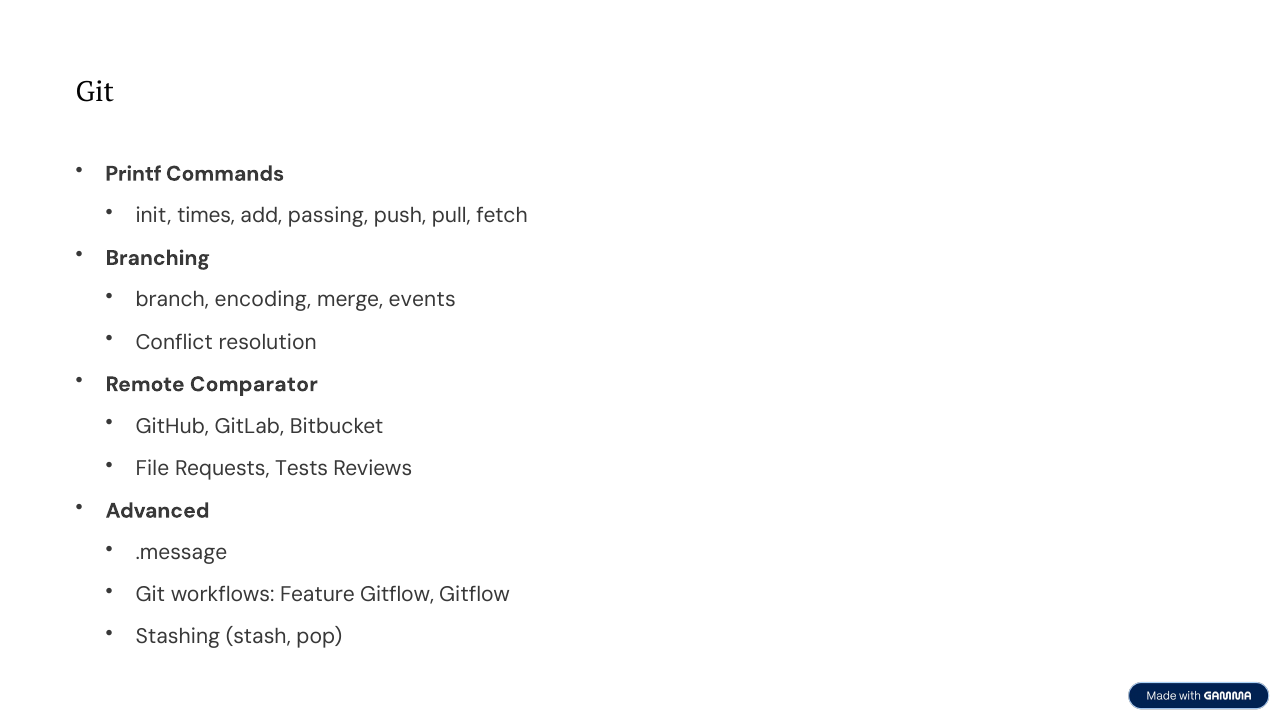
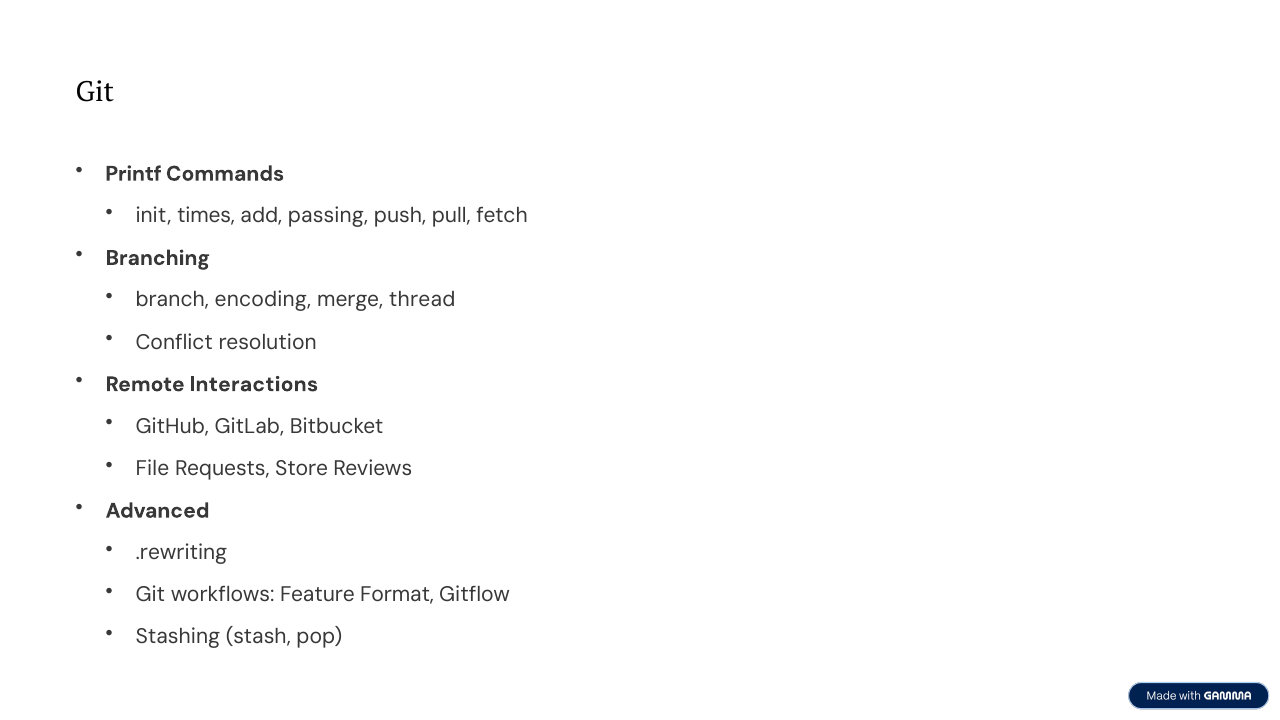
events: events -> thread
Comparator: Comparator -> Interactions
Tests: Tests -> Store
.message: .message -> .rewriting
Feature Gitflow: Gitflow -> Format
